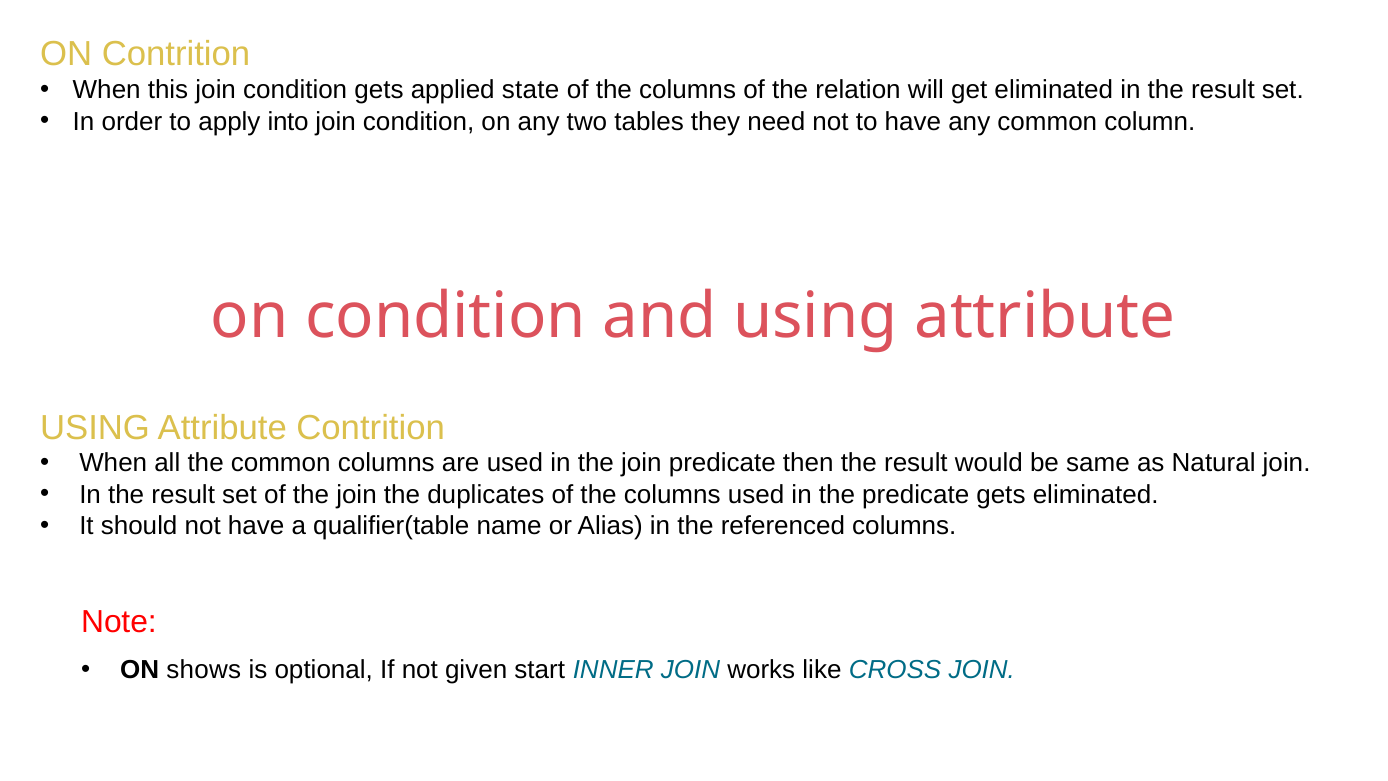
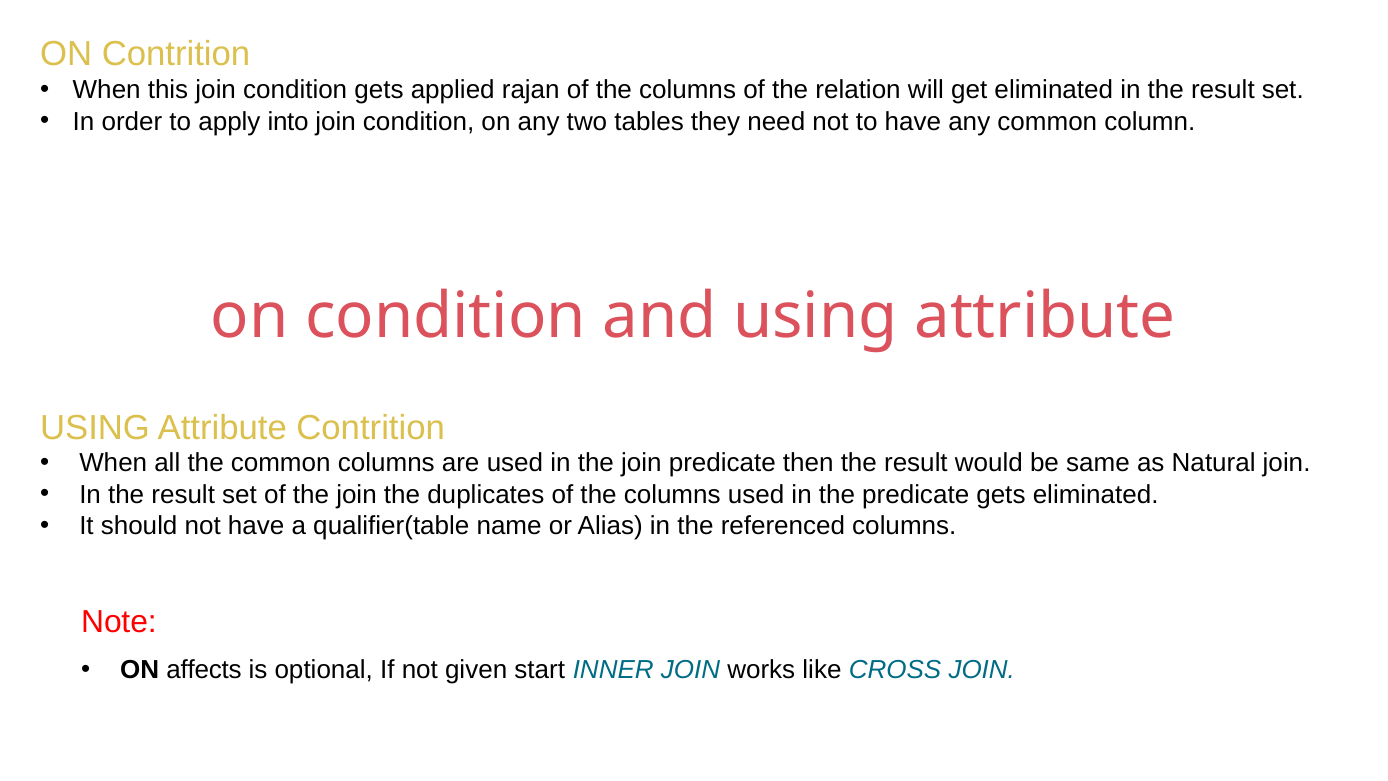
state: state -> rajan
shows: shows -> affects
